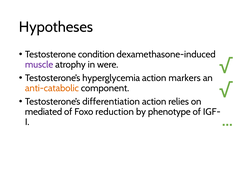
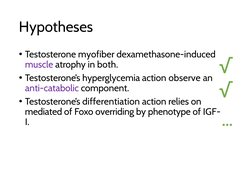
condition: condition -> myofiber
were: were -> both
markers: markers -> observe
anti-catabolic colour: orange -> purple
reduction: reduction -> overriding
